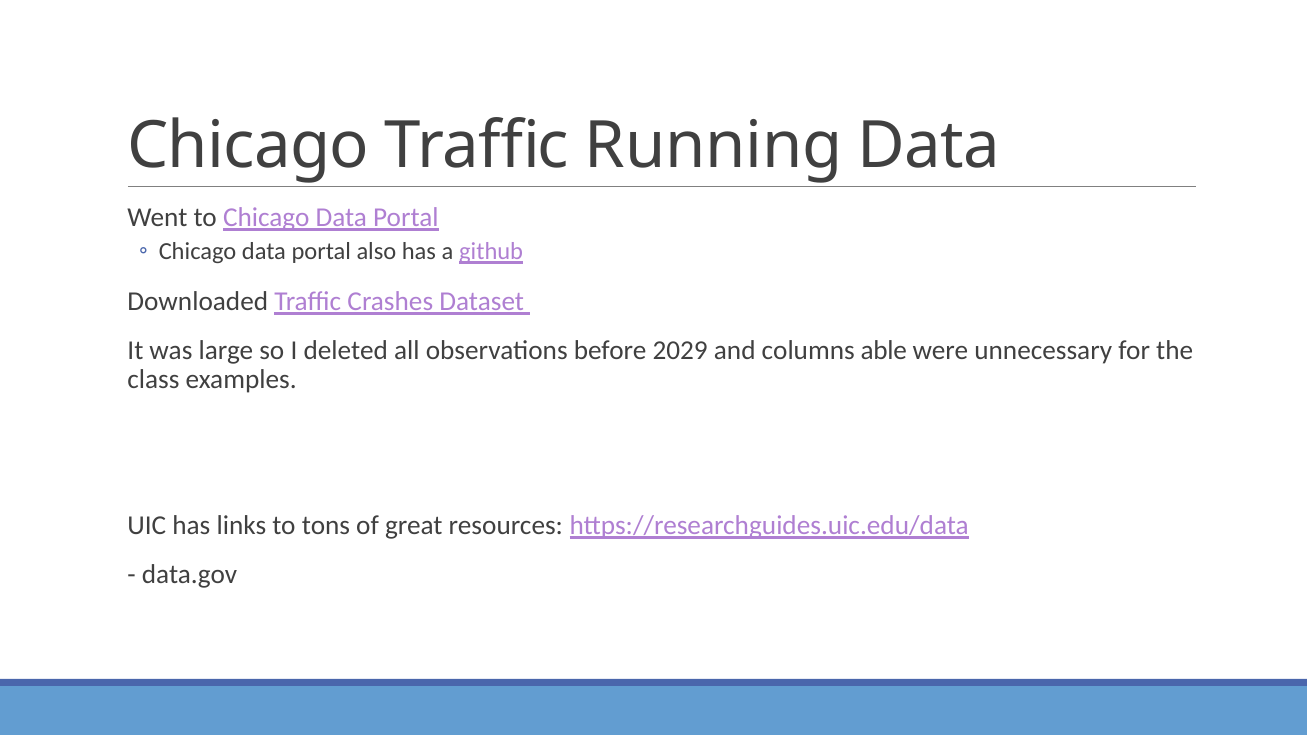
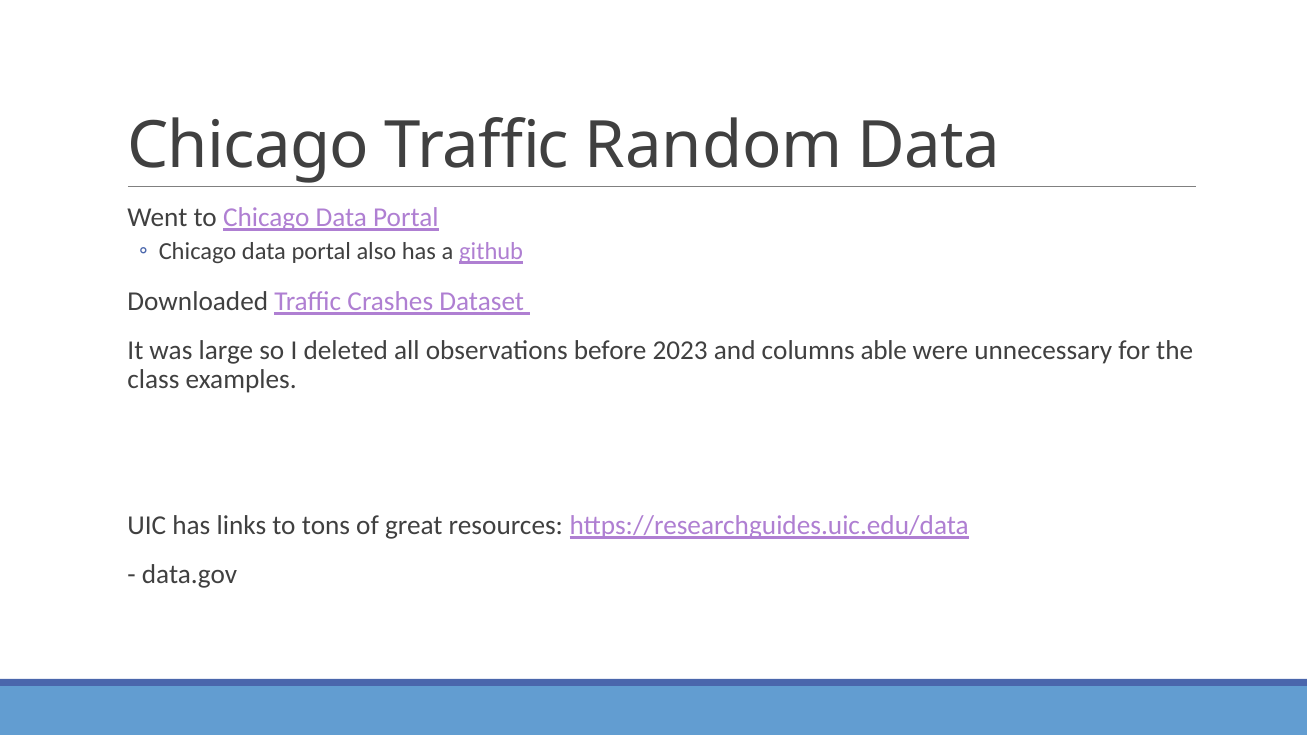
Running: Running -> Random
2029: 2029 -> 2023
